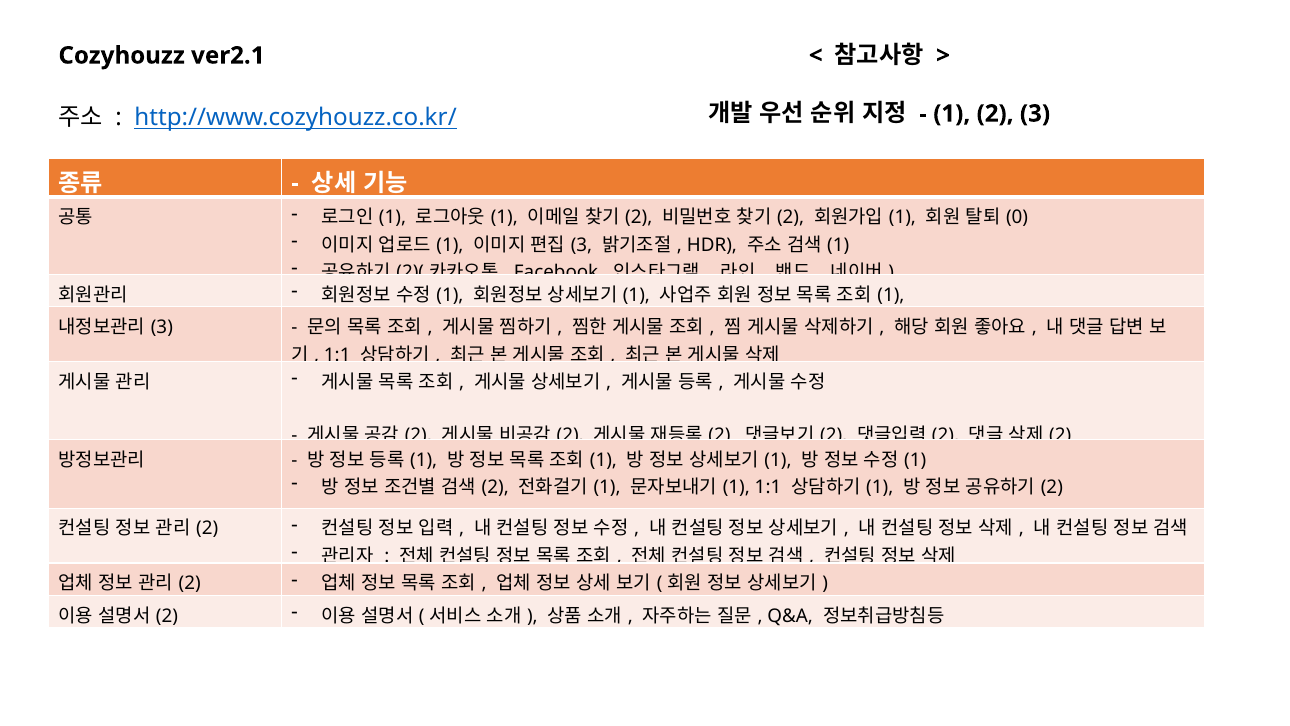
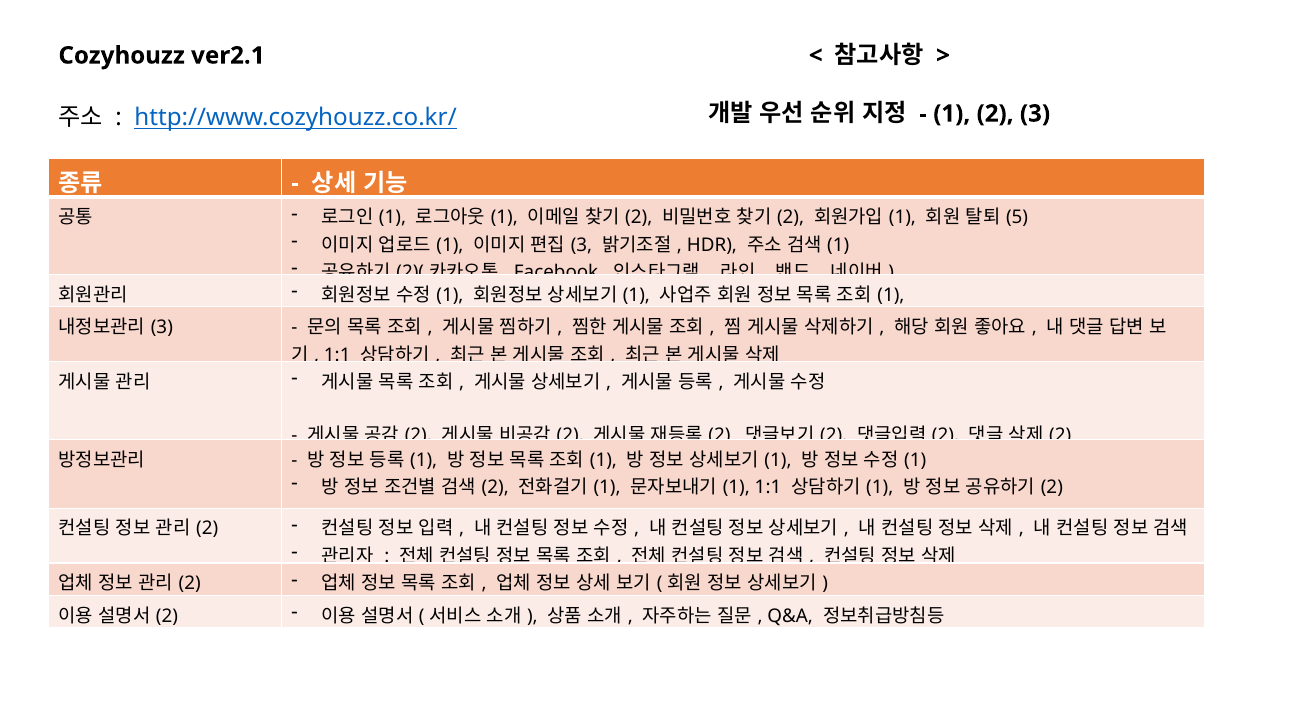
0: 0 -> 5
